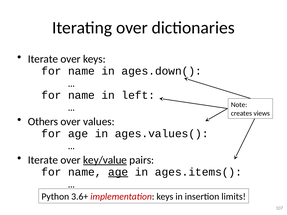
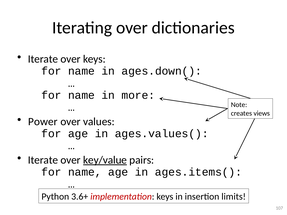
left: left -> more
Others: Others -> Power
age at (118, 172) underline: present -> none
